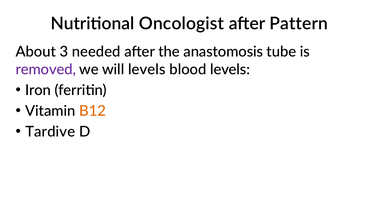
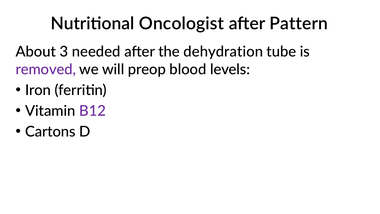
anastomosis: anastomosis -> dehydration
will levels: levels -> preop
B12 colour: orange -> purple
Tardive: Tardive -> Cartons
